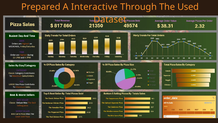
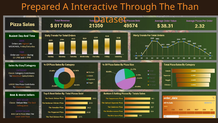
Used: Used -> Than
